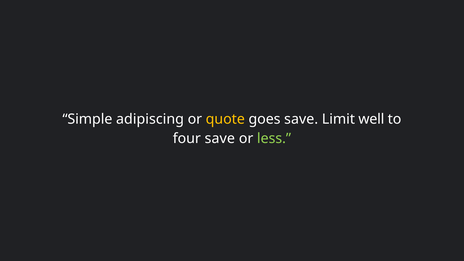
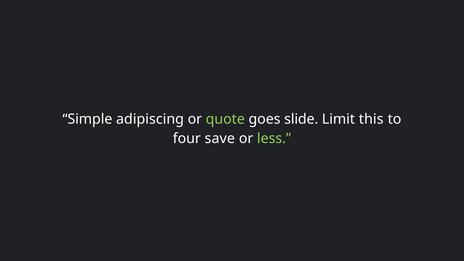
quote colour: yellow -> light green
goes save: save -> slide
well: well -> this
